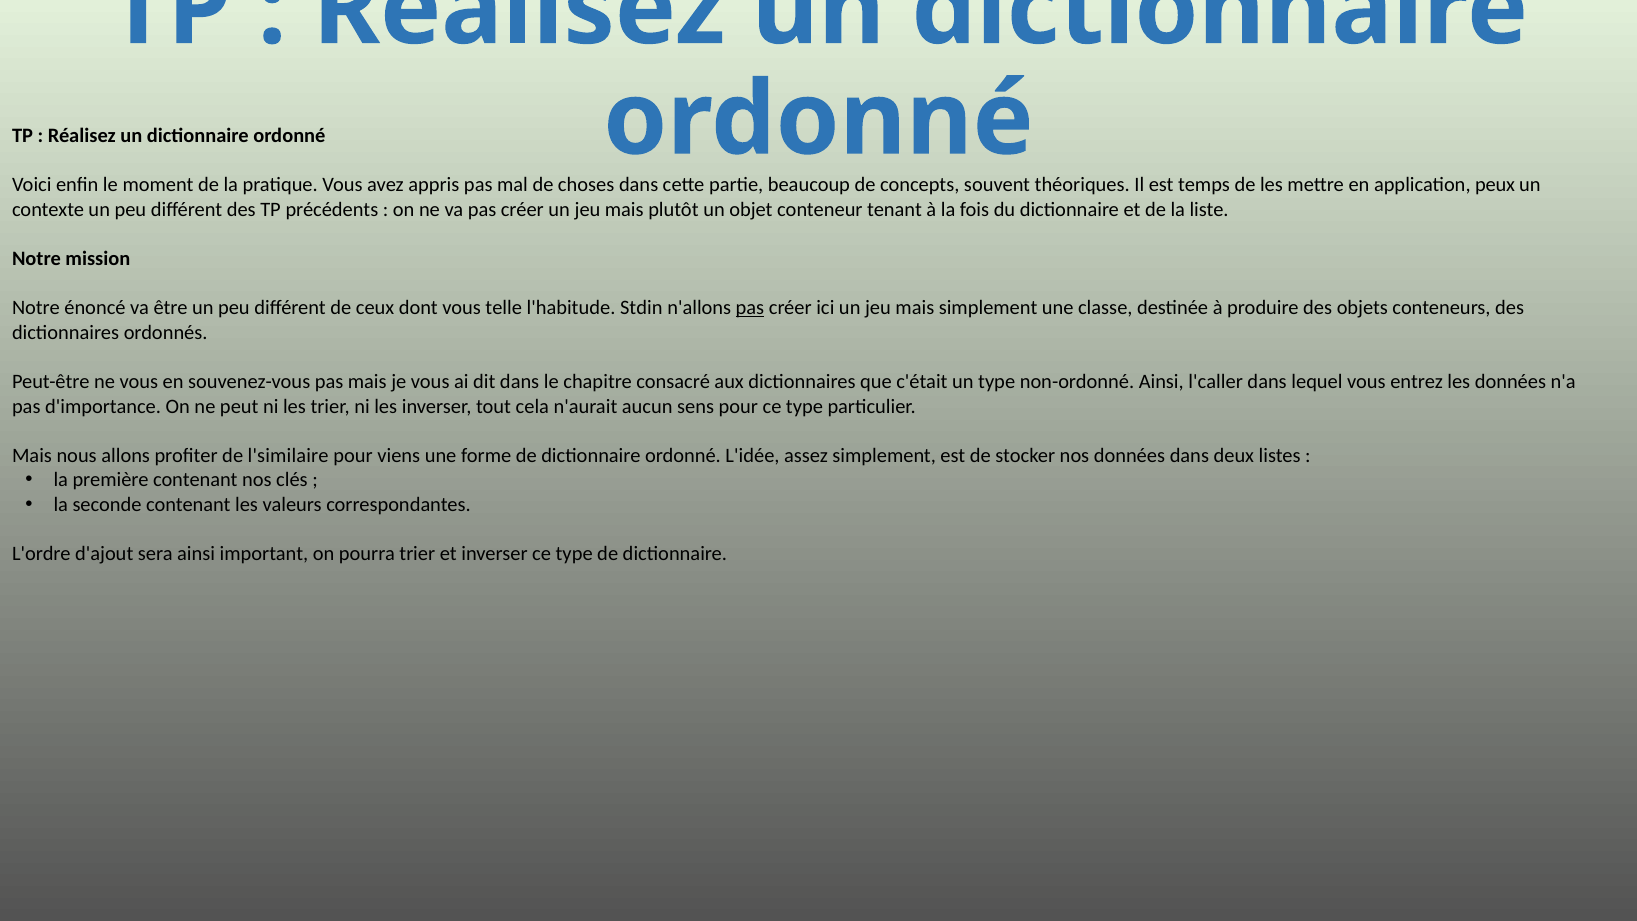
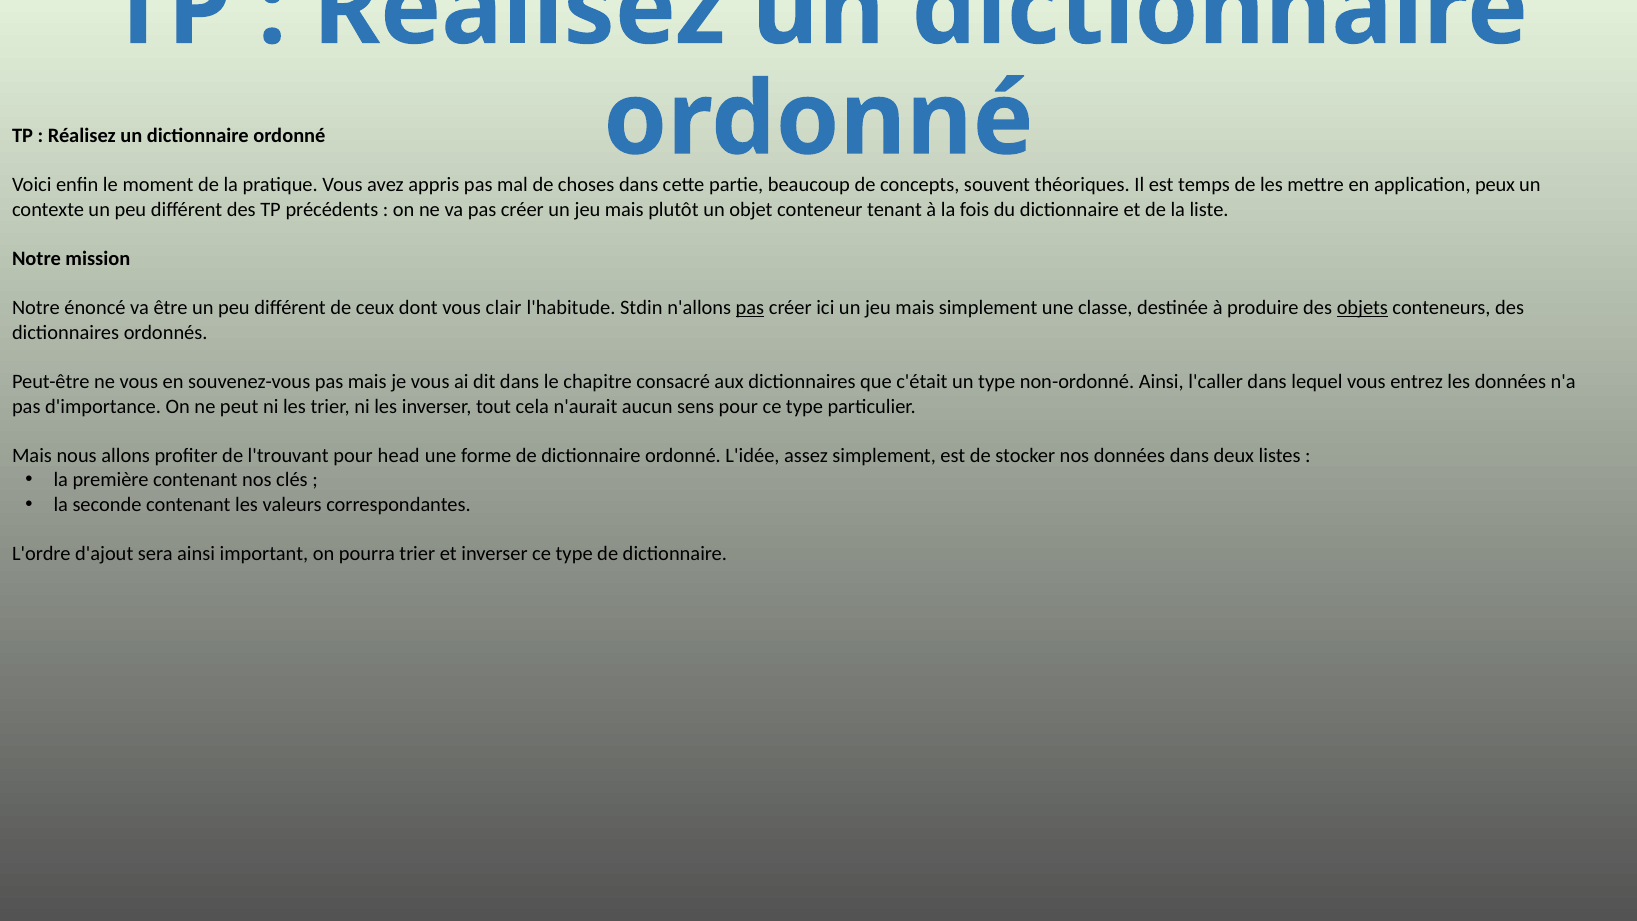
telle: telle -> clair
objets underline: none -> present
l'similaire: l'similaire -> l'trouvant
viens: viens -> head
